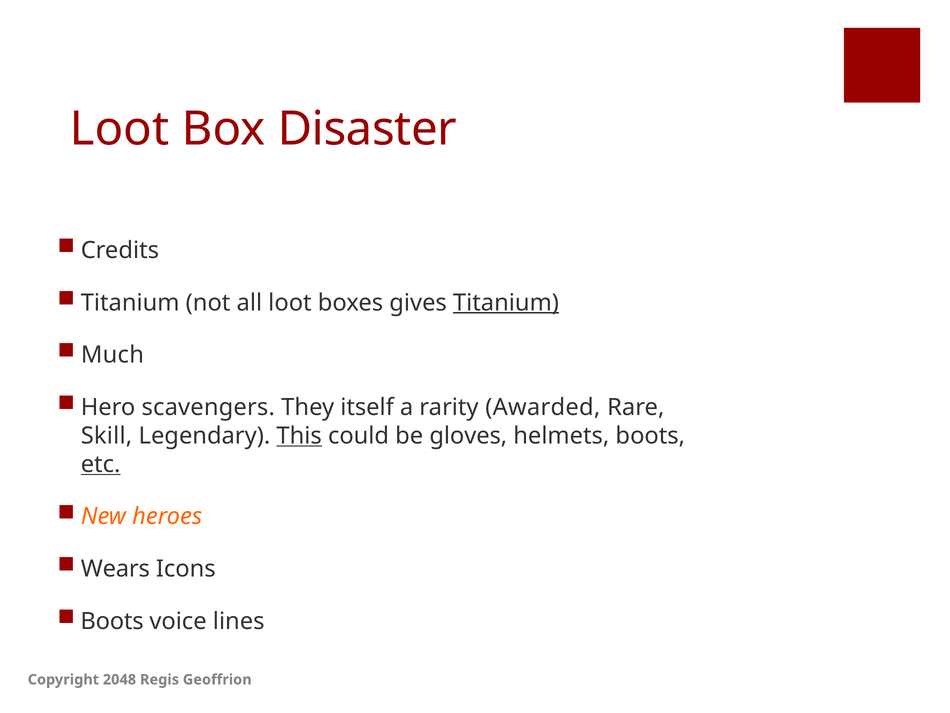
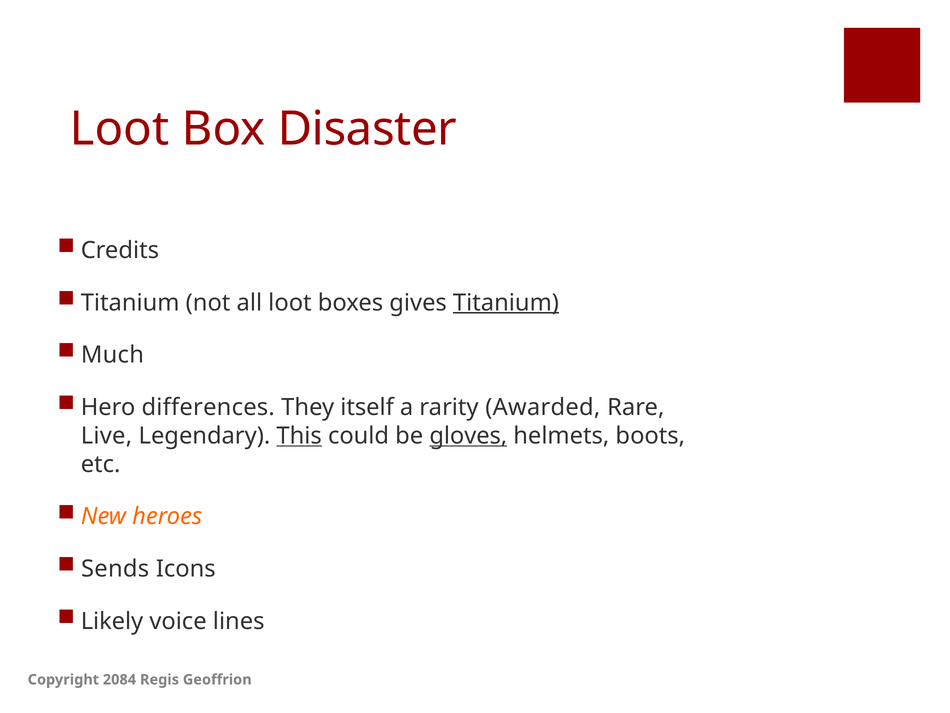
scavengers: scavengers -> differences
Skill: Skill -> Live
gloves underline: none -> present
etc underline: present -> none
Wears: Wears -> Sends
Boots at (112, 621): Boots -> Likely
2048: 2048 -> 2084
